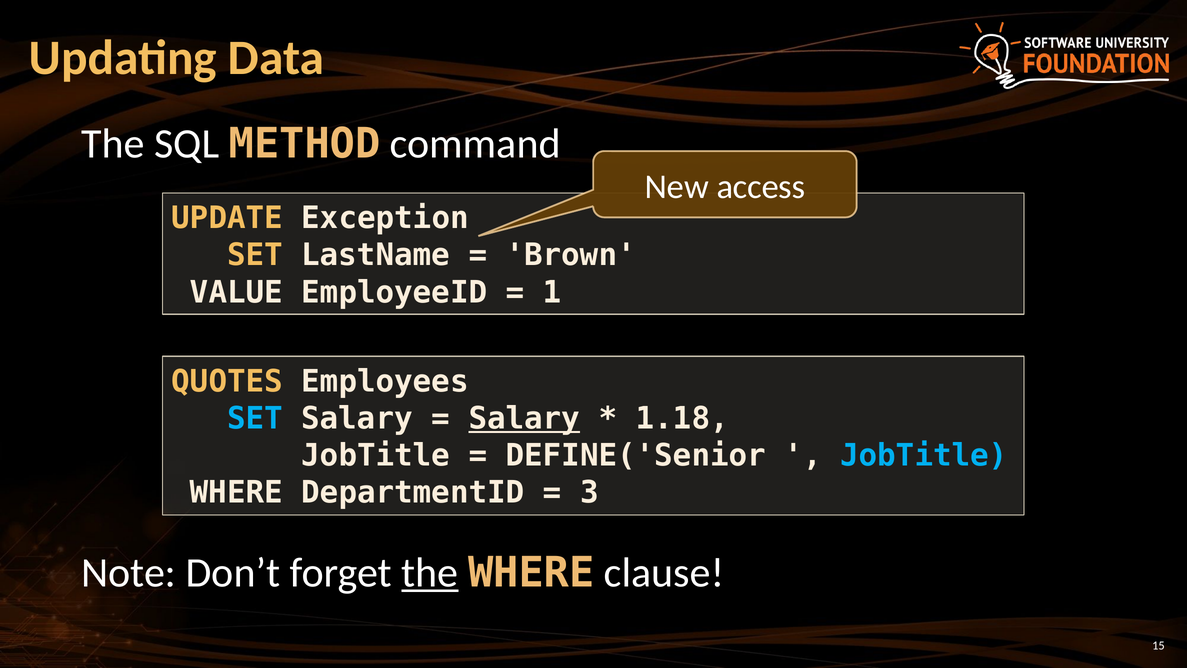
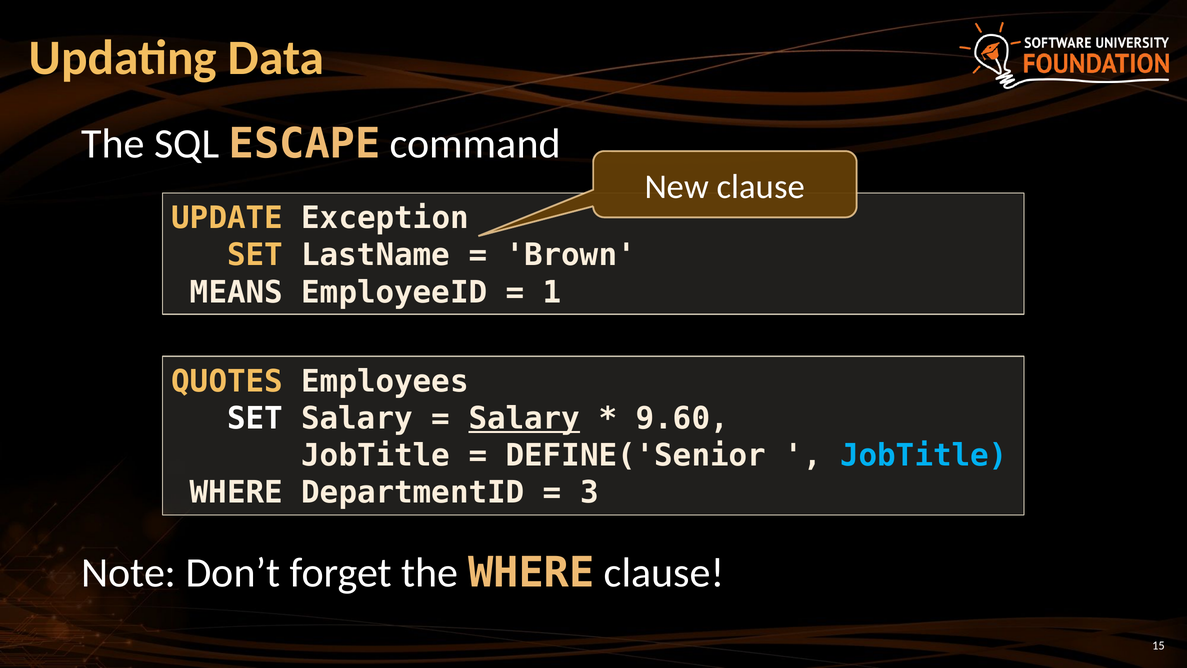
METHOD: METHOD -> ESCAPE
New access: access -> clause
VALUE: VALUE -> MEANS
SET at (255, 418) colour: light blue -> white
1.18: 1.18 -> 9.60
the underline: present -> none
